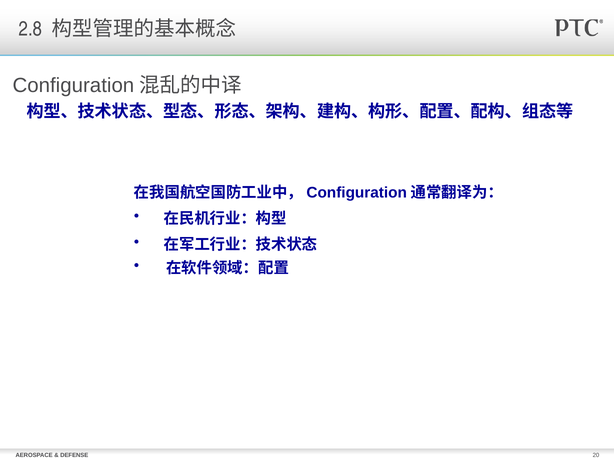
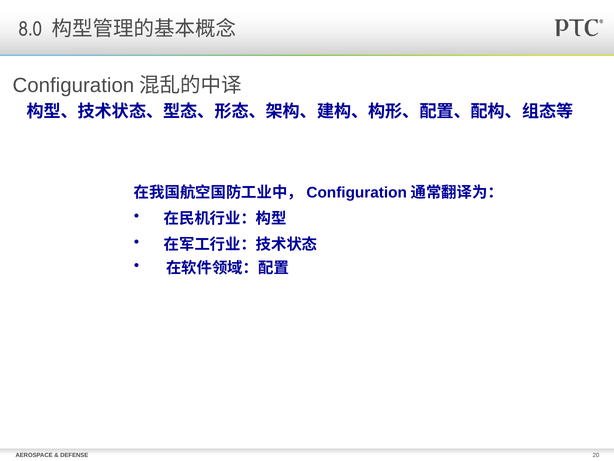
2.8: 2.8 -> 8.0
